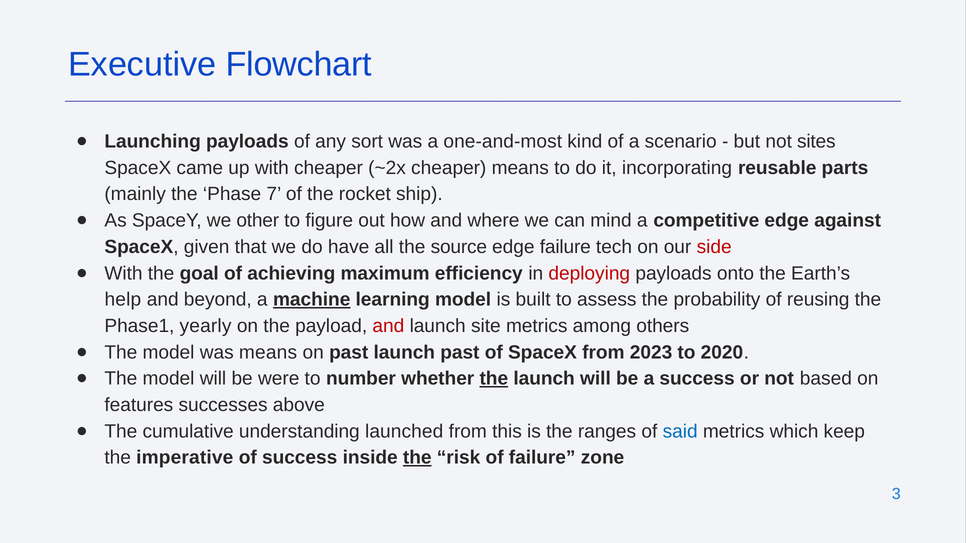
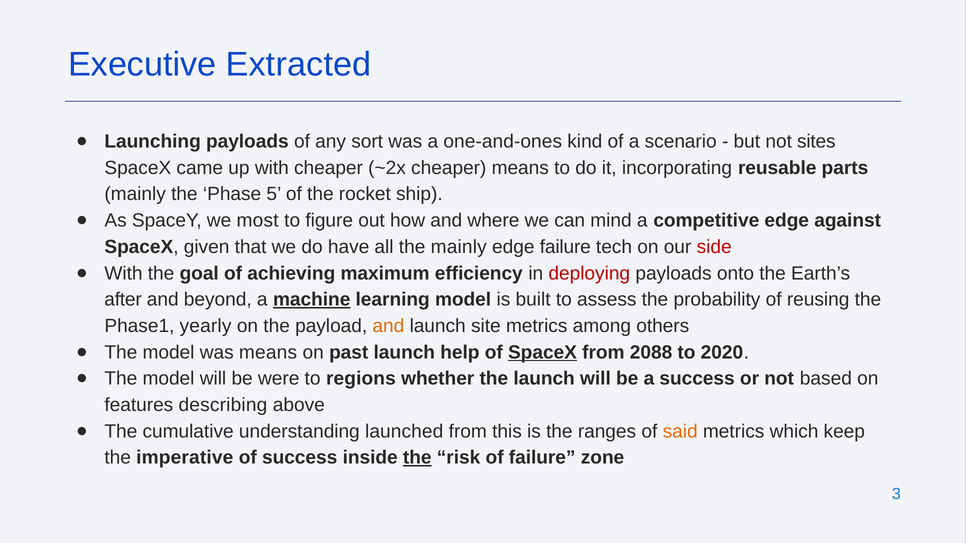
Flowchart: Flowchart -> Extracted
one-and-most: one-and-most -> one-and-ones
7: 7 -> 5
other: other -> most
the source: source -> mainly
help: help -> after
and at (388, 326) colour: red -> orange
launch past: past -> help
SpaceX at (542, 352) underline: none -> present
2023: 2023 -> 2088
number: number -> regions
the at (494, 379) underline: present -> none
successes: successes -> describing
said colour: blue -> orange
